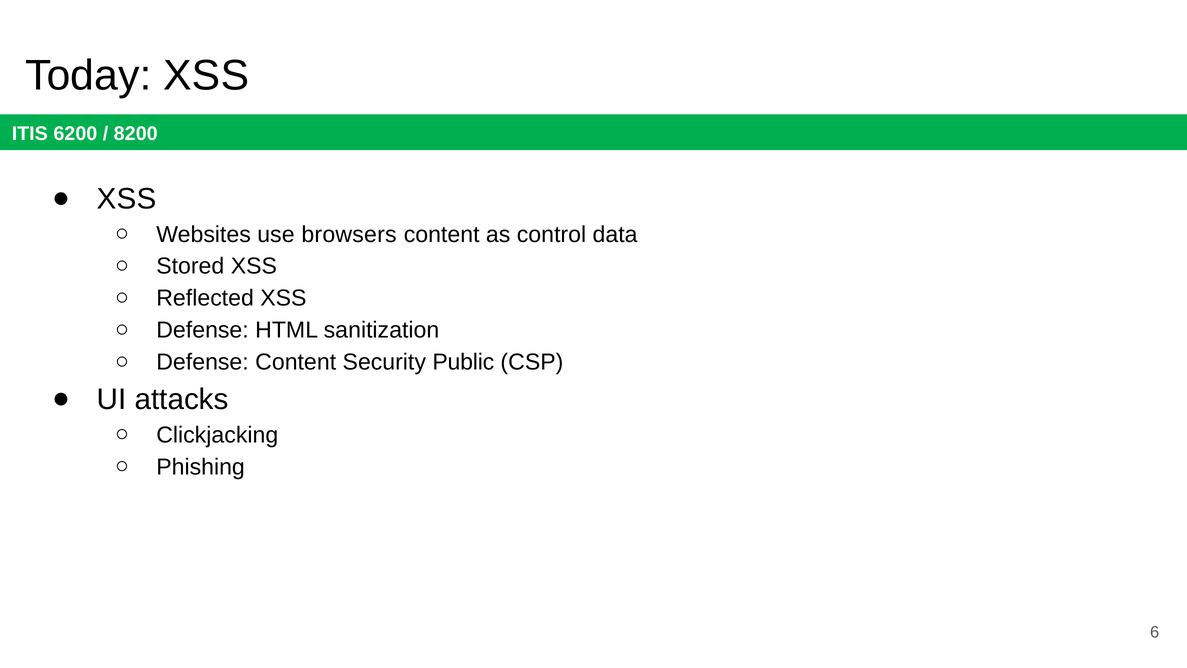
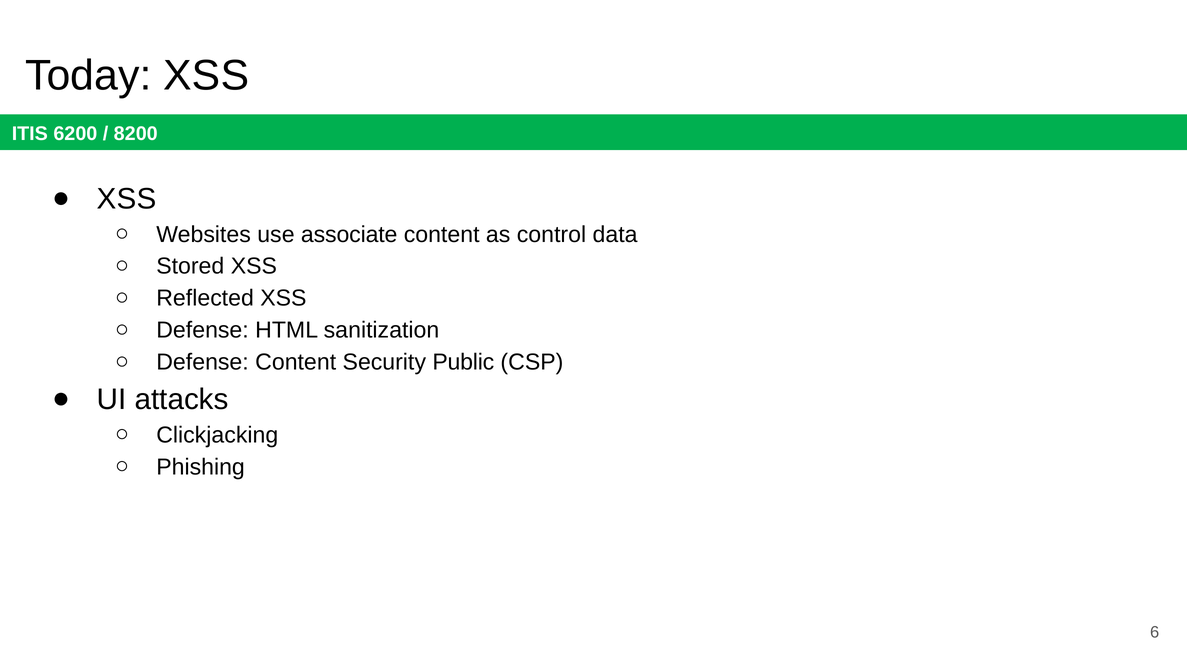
browsers: browsers -> associate
